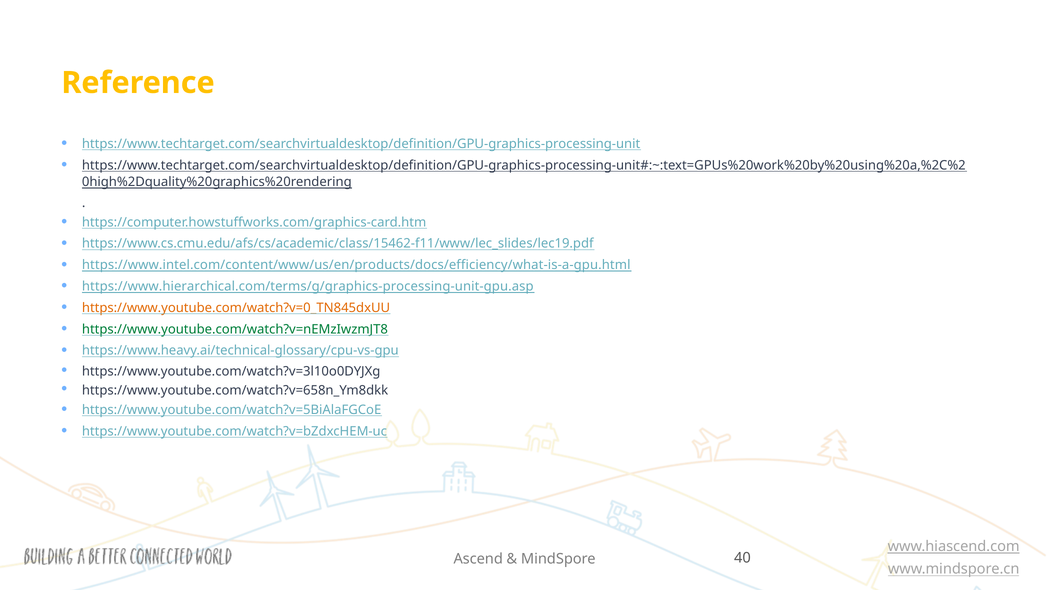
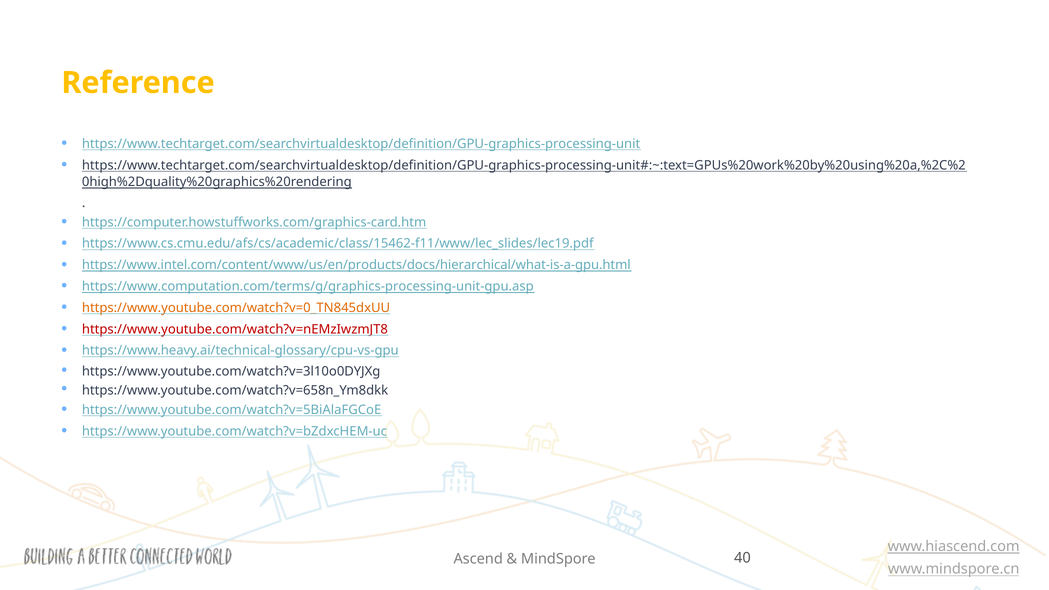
https://www.intel.com/content/www/us/en/products/docs/efficiency/what-is-a-gpu.html: https://www.intel.com/content/www/us/en/products/docs/efficiency/what-is-a-gpu.html -> https://www.intel.com/content/www/us/en/products/docs/hierarchical/what-is-a-gpu.html
https://www.hierarchical.com/terms/g/graphics-processing-unit-gpu.asp: https://www.hierarchical.com/terms/g/graphics-processing-unit-gpu.asp -> https://www.computation.com/terms/g/graphics-processing-unit-gpu.asp
https://www.youtube.com/watch?v=nEMzIwzmJT8 colour: green -> red
